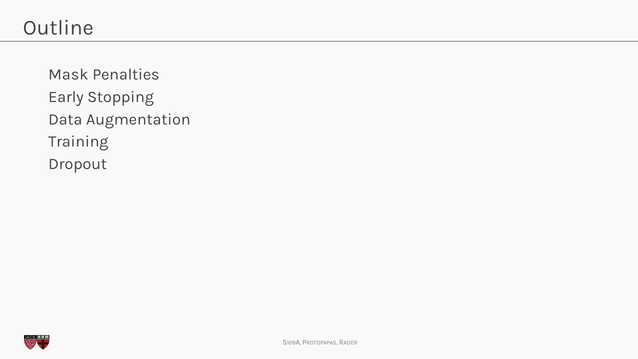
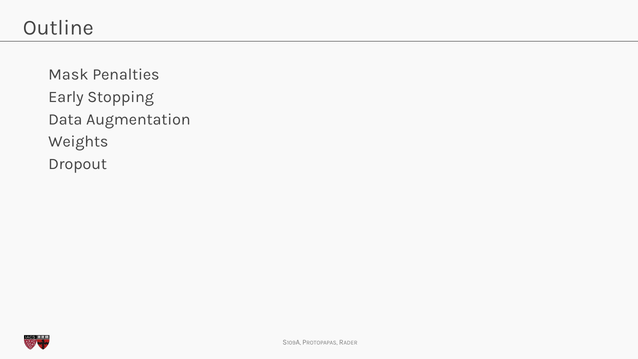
Training: Training -> Weights
